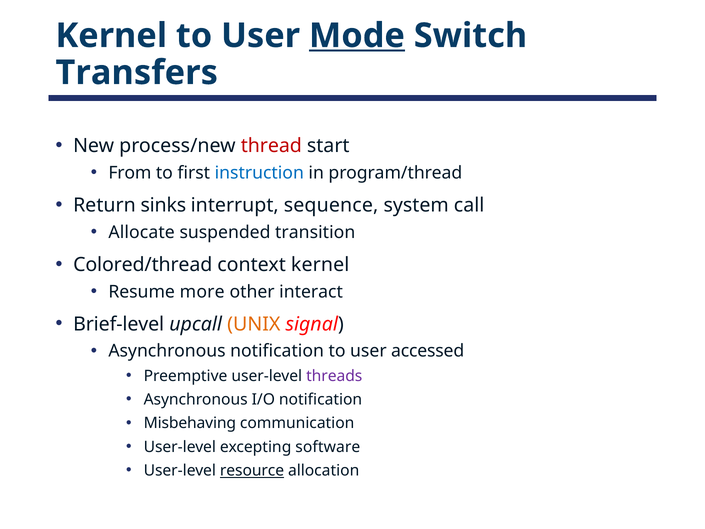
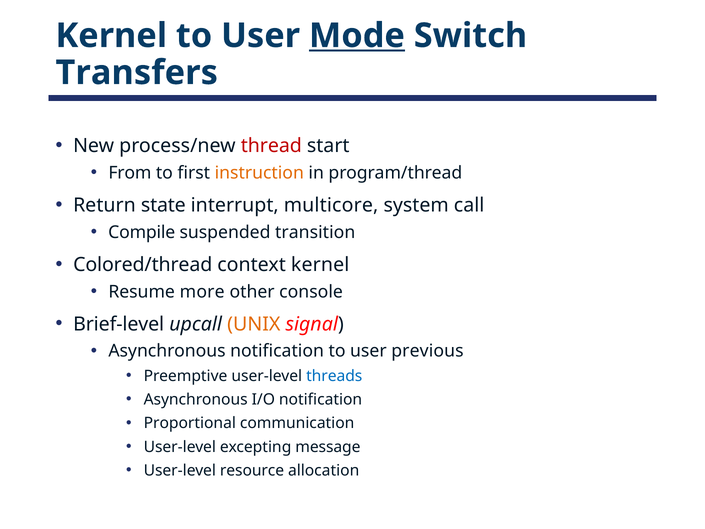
instruction colour: blue -> orange
sinks: sinks -> state
sequence: sequence -> multicore
Allocate: Allocate -> Compile
interact: interact -> console
accessed: accessed -> previous
threads colour: purple -> blue
Misbehaving: Misbehaving -> Proportional
software: software -> message
resource underline: present -> none
